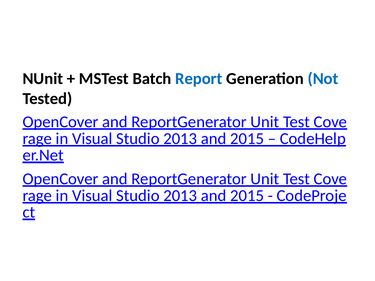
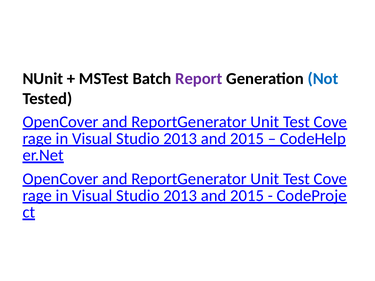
Report colour: blue -> purple
